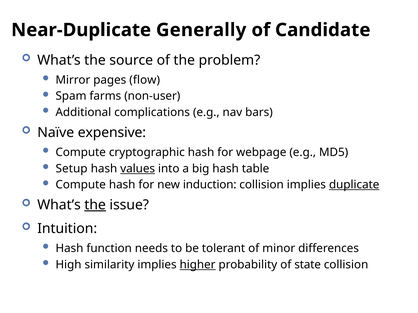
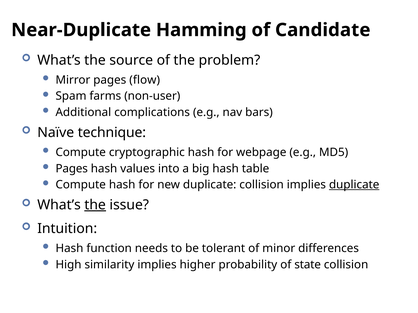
Generally: Generally -> Hamming
expensive: expensive -> technique
Setup at (72, 169): Setup -> Pages
values underline: present -> none
new induction: induction -> duplicate
higher underline: present -> none
